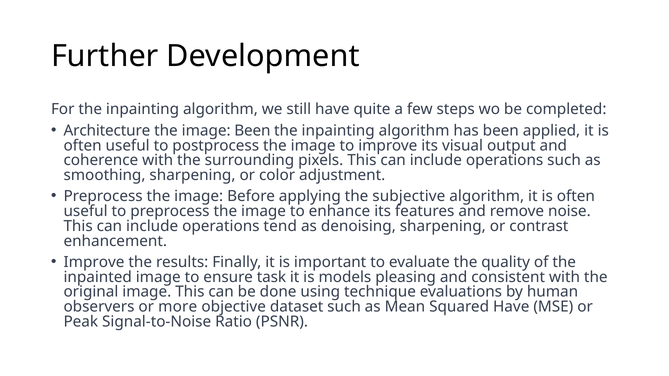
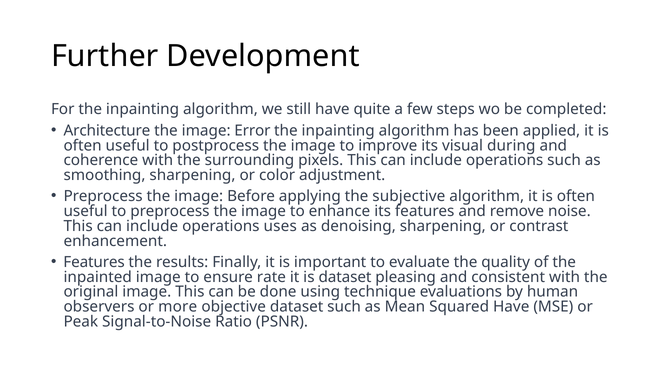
image Been: Been -> Error
output: output -> during
tend: tend -> uses
Improve at (94, 262): Improve -> Features
task: task -> rate
is models: models -> dataset
